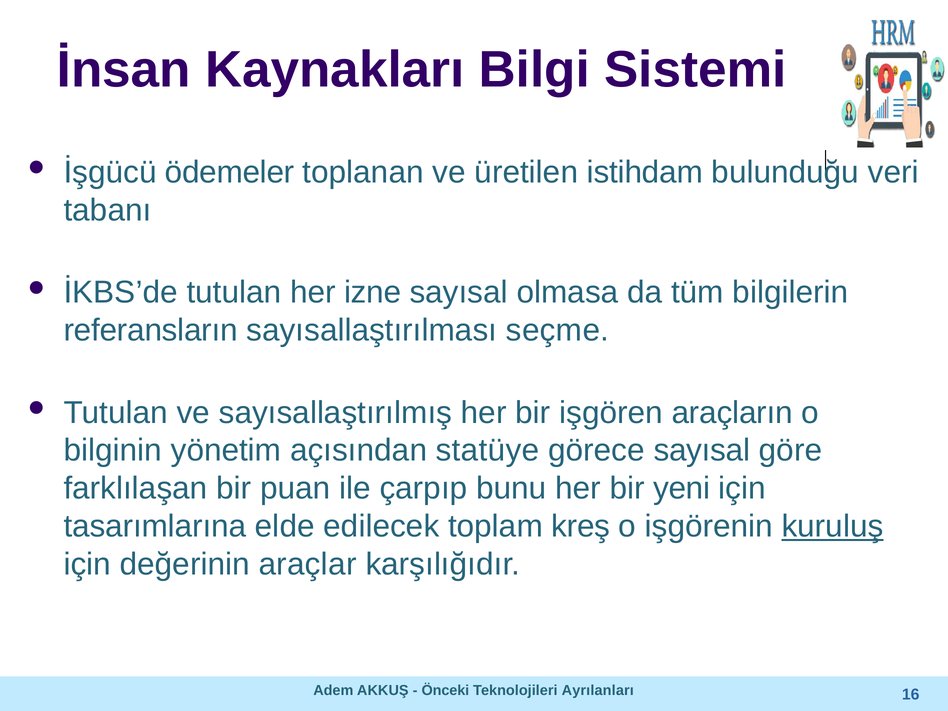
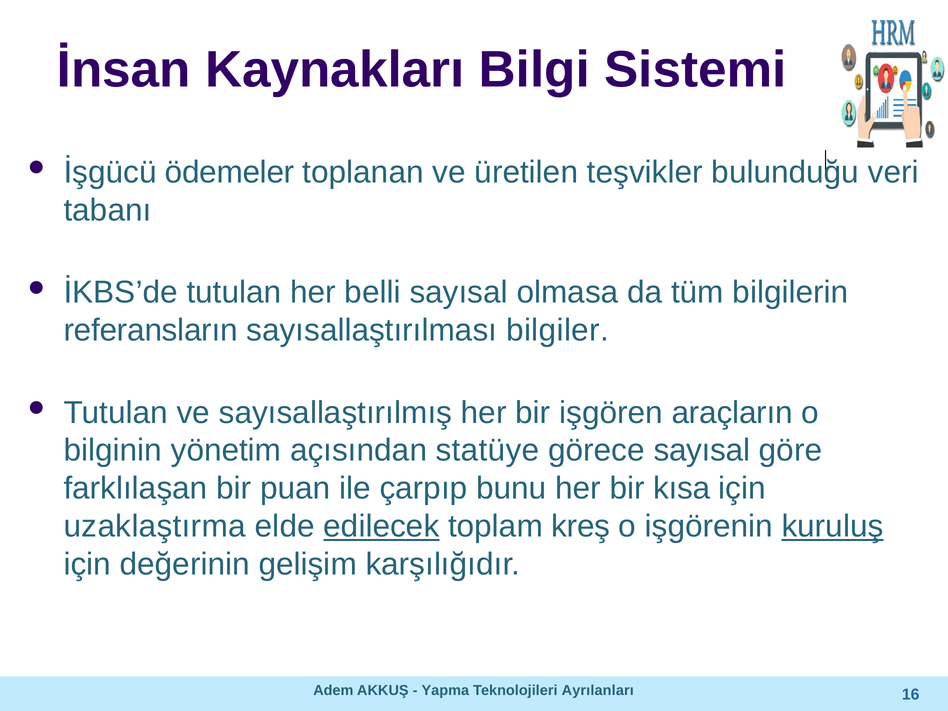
istihdam: istihdam -> teşvikler
izne: izne -> belli
seçme: seçme -> bilgiler
yeni: yeni -> kısa
tasarımlarına: tasarımlarına -> uzaklaştırma
edilecek underline: none -> present
araçlar: araçlar -> gelişim
Önceki: Önceki -> Yapma
